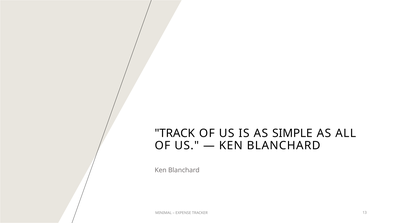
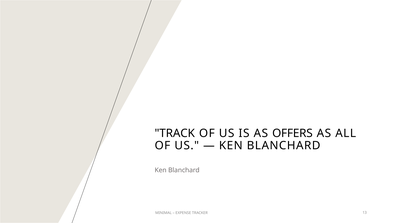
SIMPLE: SIMPLE -> OFFERS
